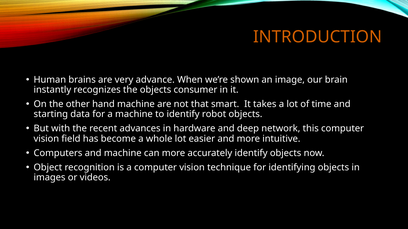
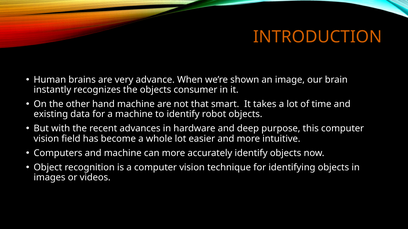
starting: starting -> existing
network: network -> purpose
